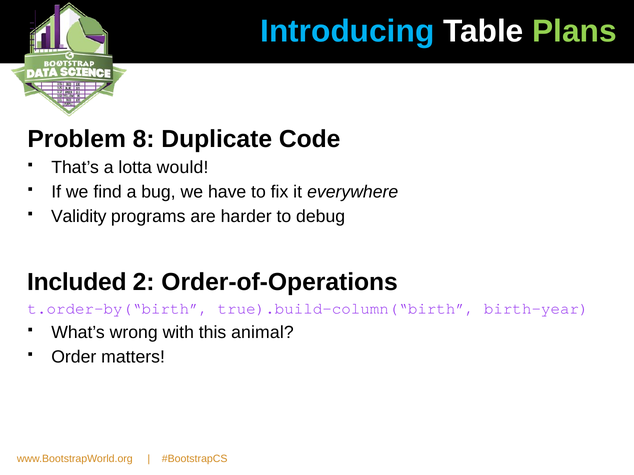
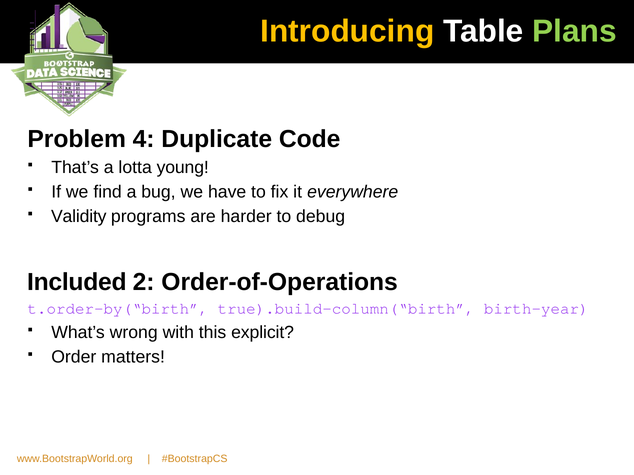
Introducing colour: light blue -> yellow
8: 8 -> 4
would: would -> young
animal: animal -> explicit
